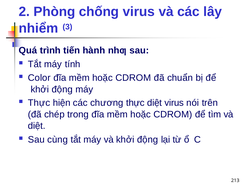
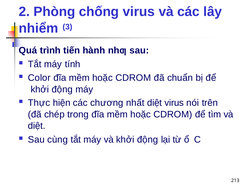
chương thực: thực -> nhất
